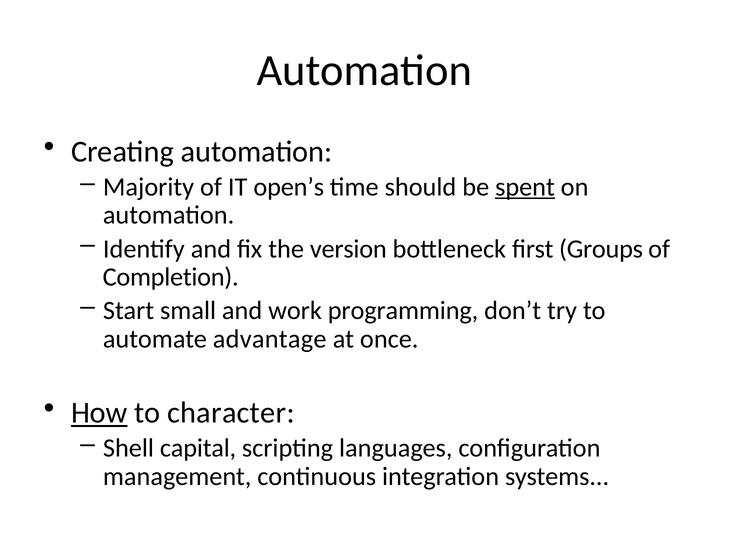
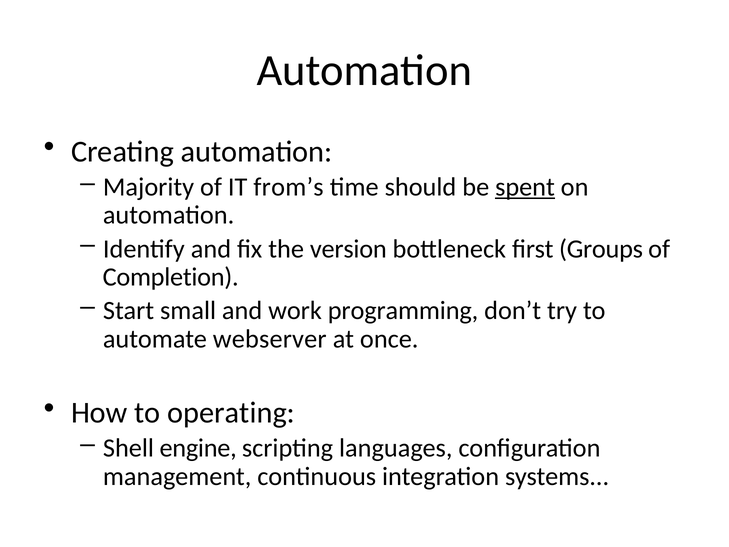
open’s: open’s -> from’s
advantage: advantage -> webserver
How underline: present -> none
character: character -> operating
capital: capital -> engine
